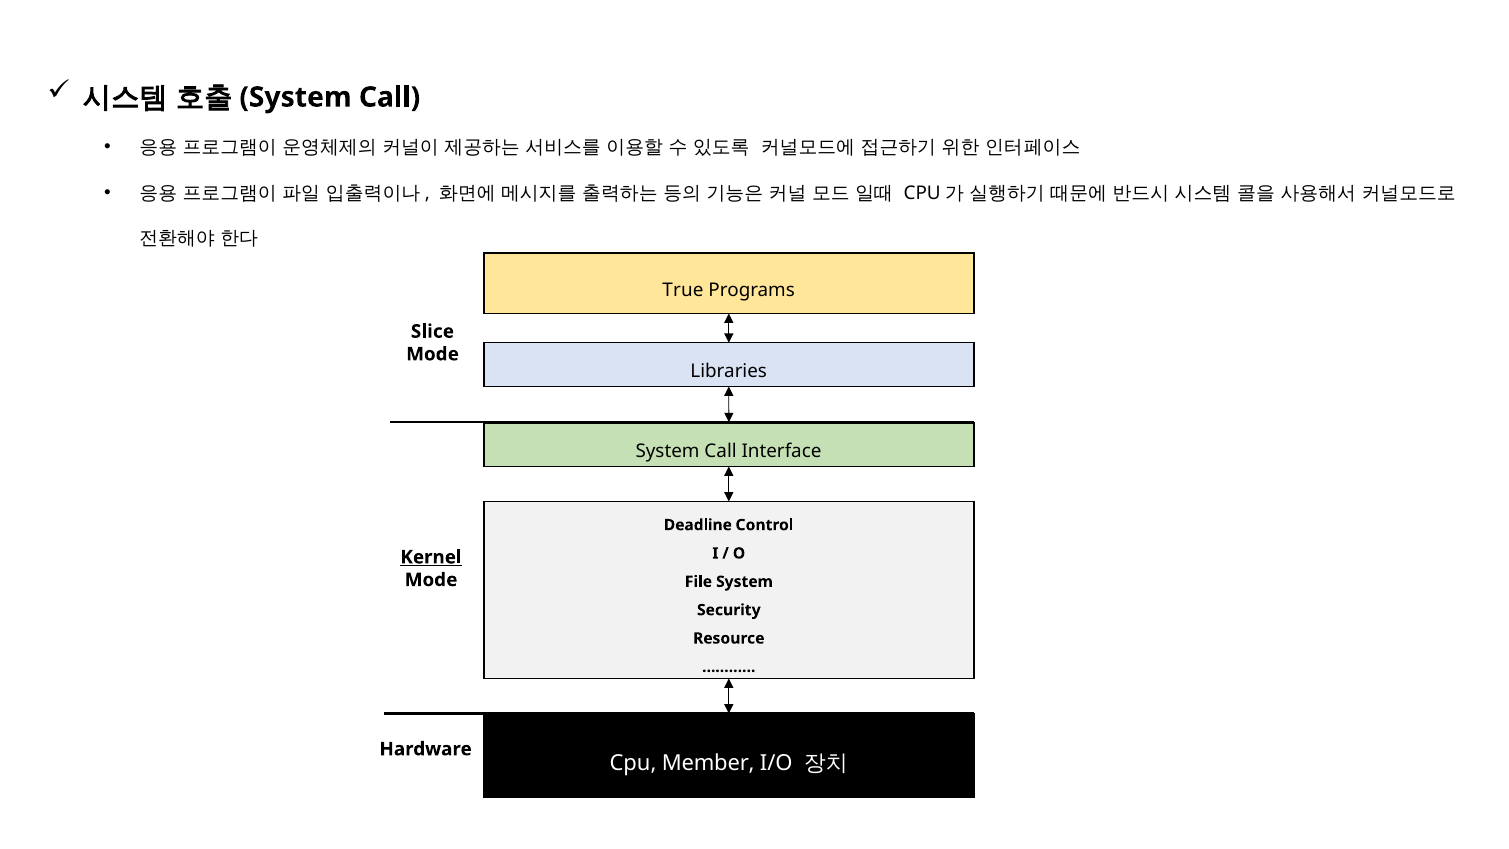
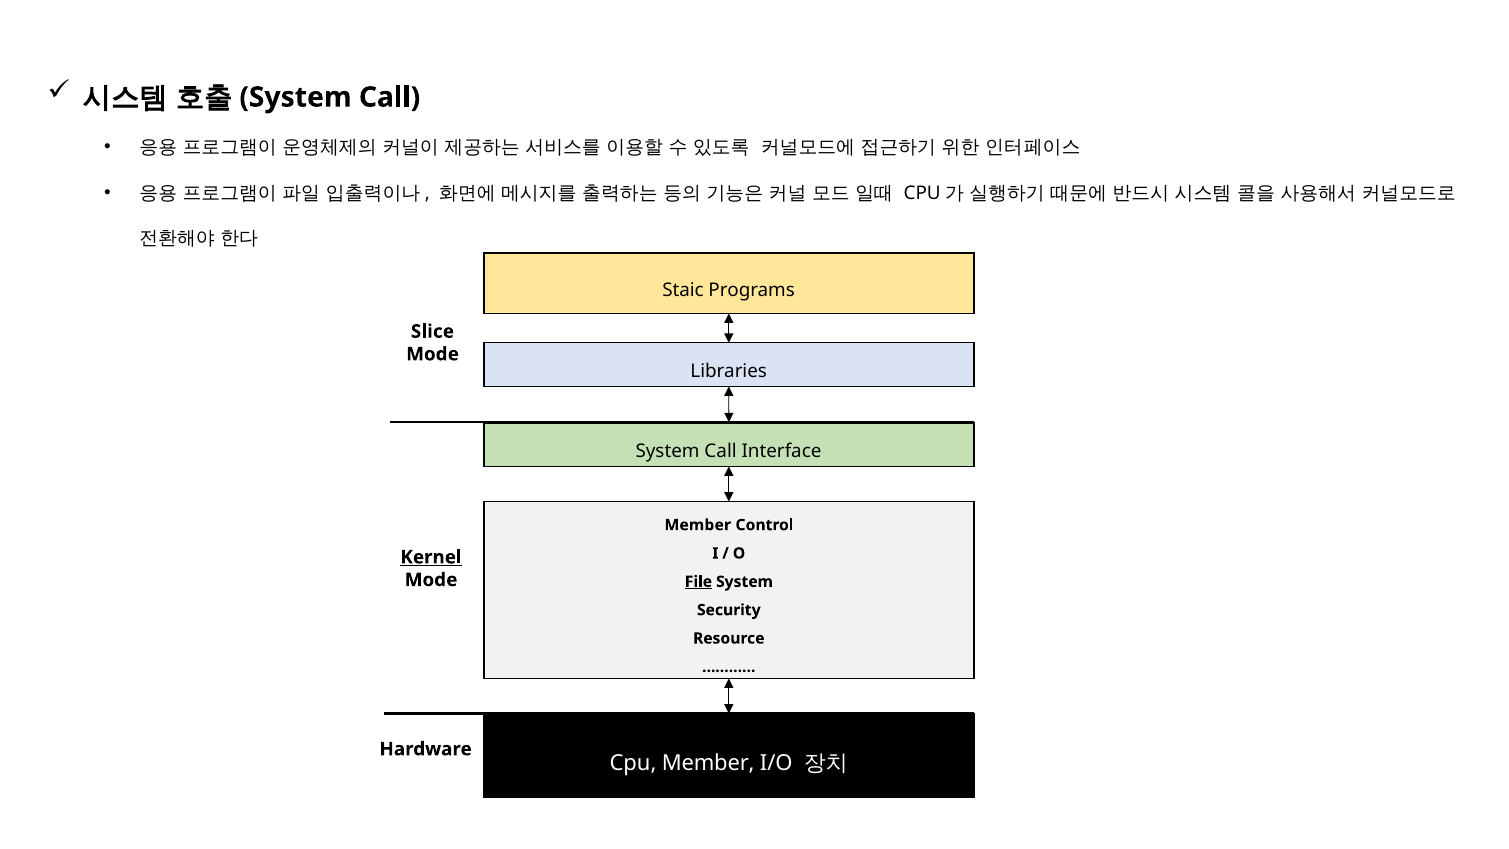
True: True -> Staic
Deadline at (698, 525): Deadline -> Member
File underline: none -> present
